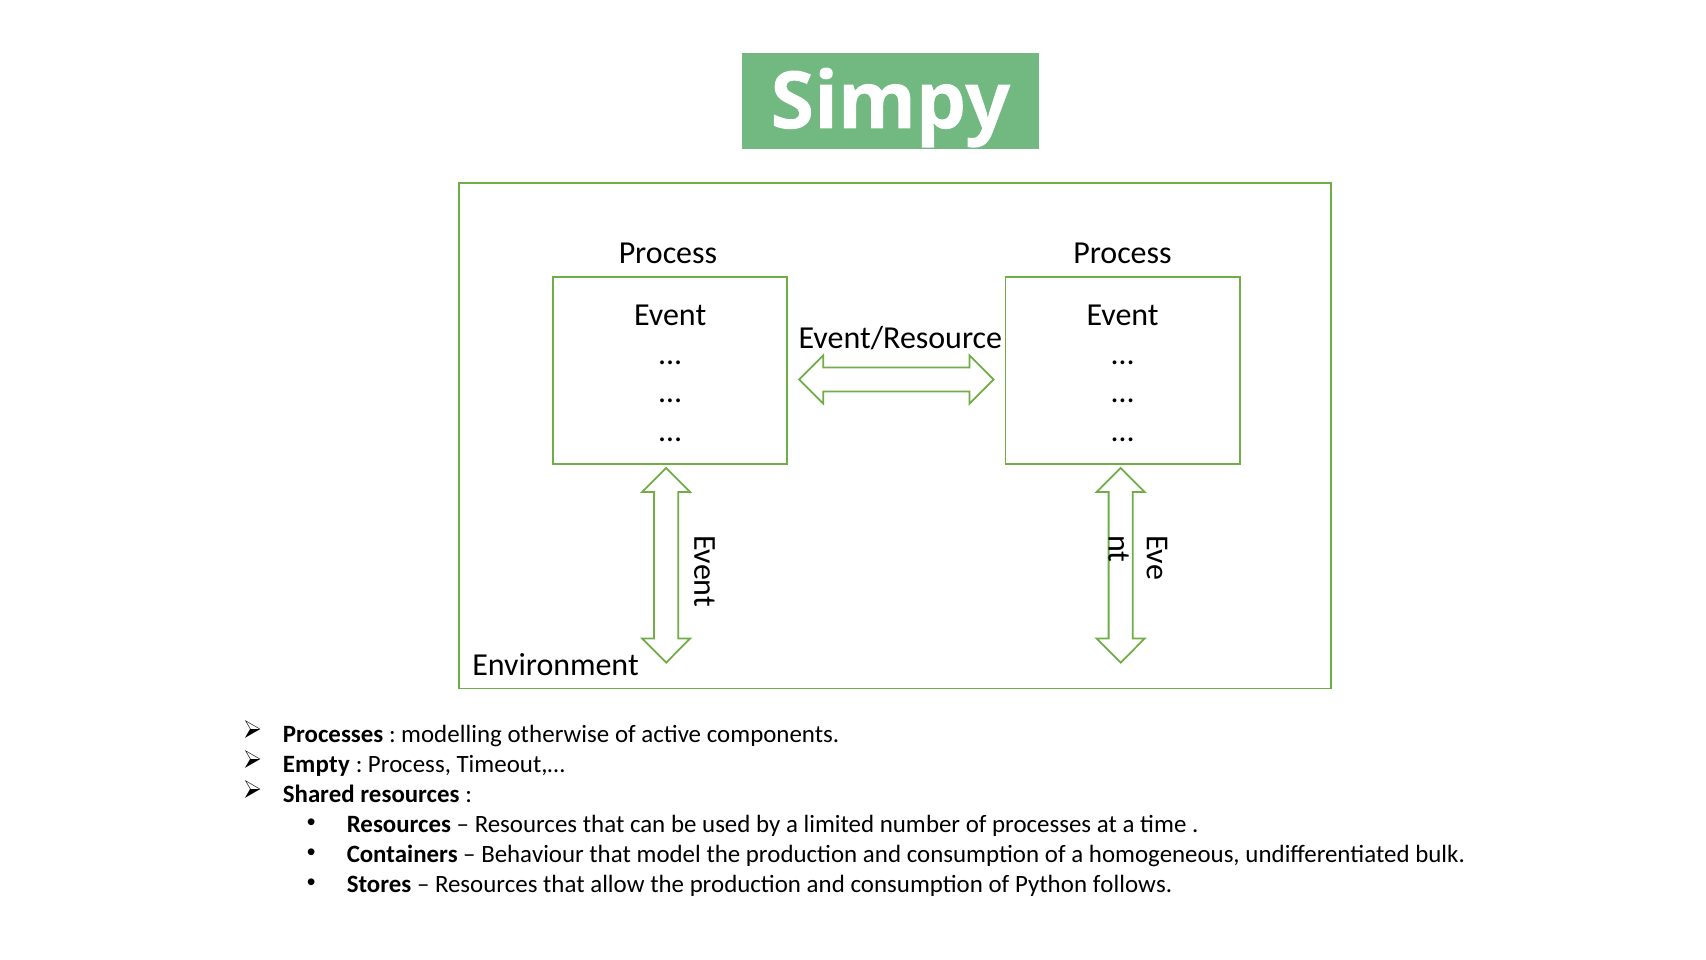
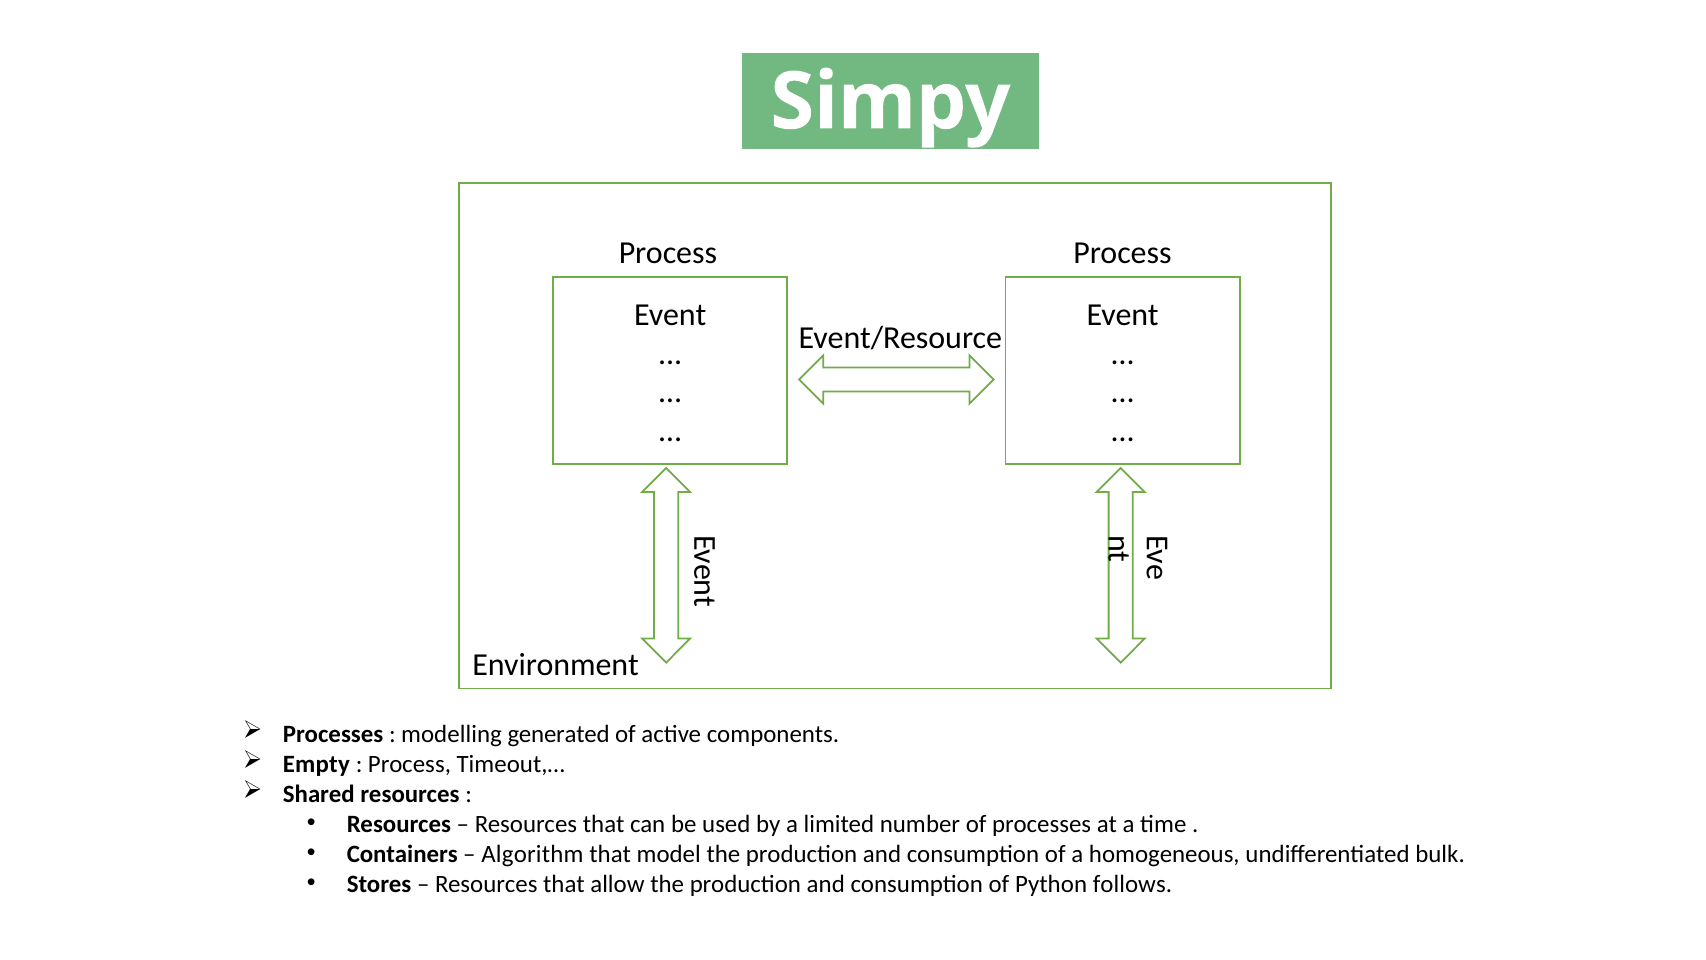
otherwise: otherwise -> generated
Behaviour: Behaviour -> Algorithm
